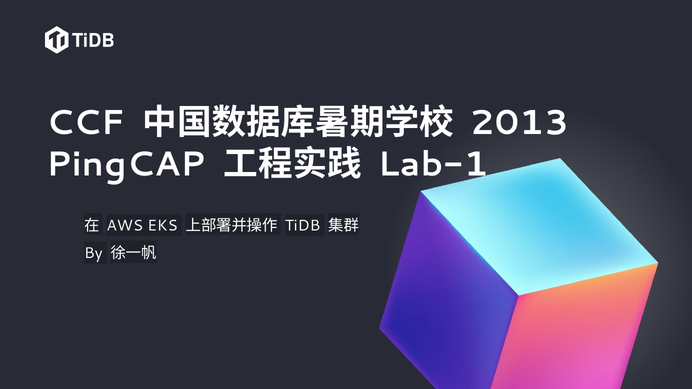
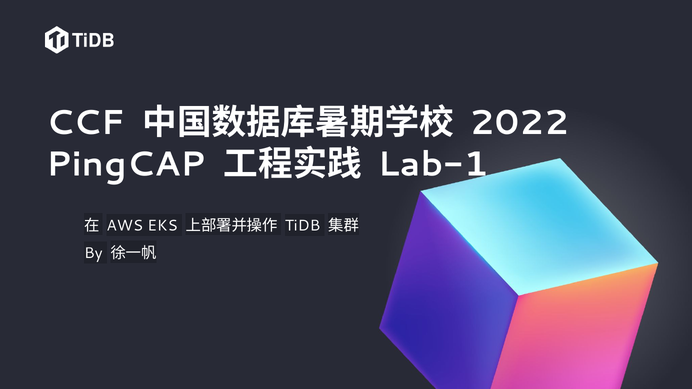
2013: 2013 -> 2022
